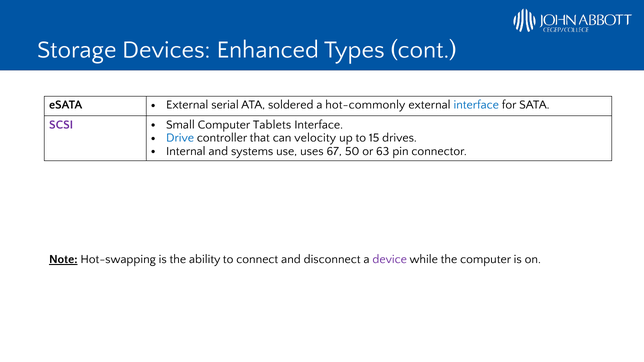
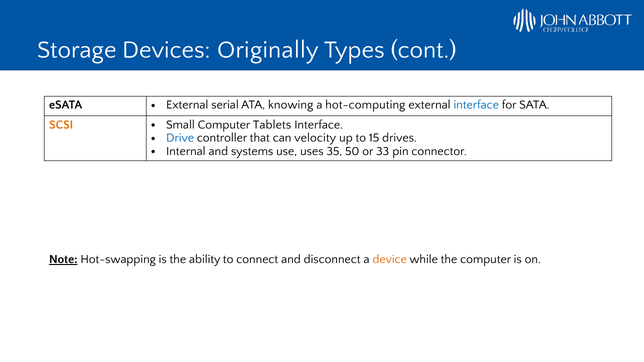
Enhanced: Enhanced -> Originally
soldered: soldered -> knowing
hot-commonly: hot-commonly -> hot-computing
SCSI colour: purple -> orange
67: 67 -> 35
63: 63 -> 33
device colour: purple -> orange
